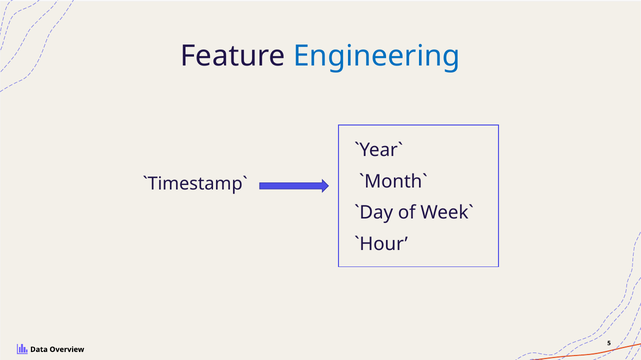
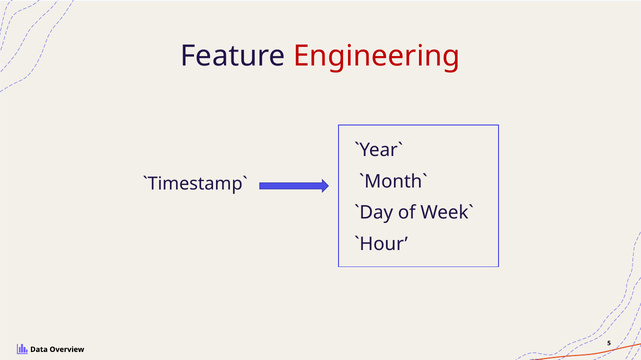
Engineering colour: blue -> red
